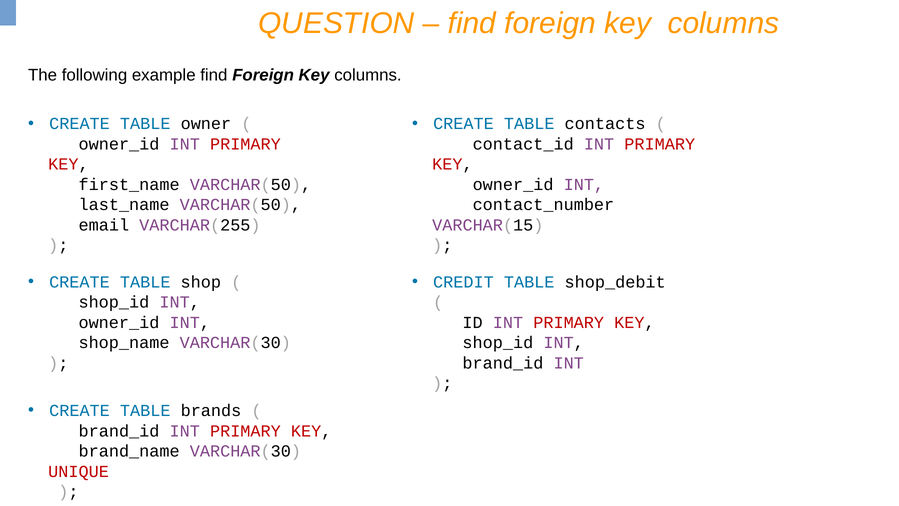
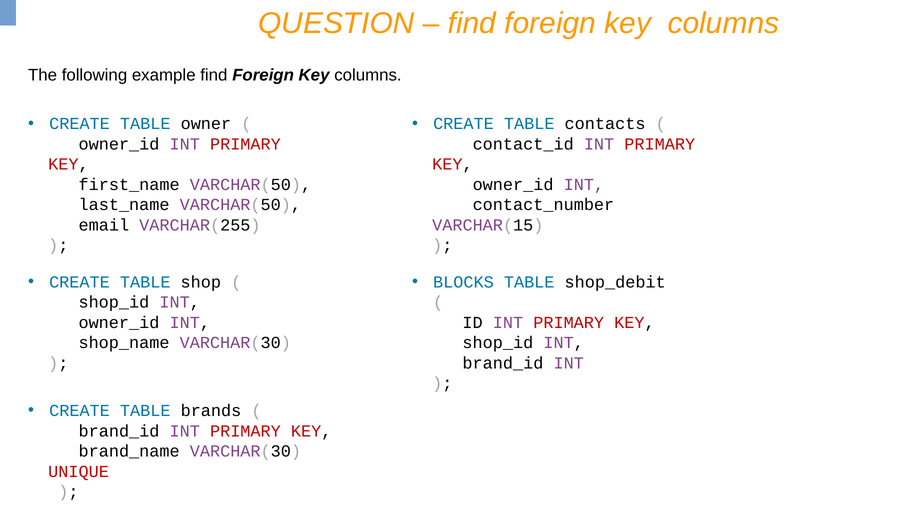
CREDIT: CREDIT -> BLOCKS
